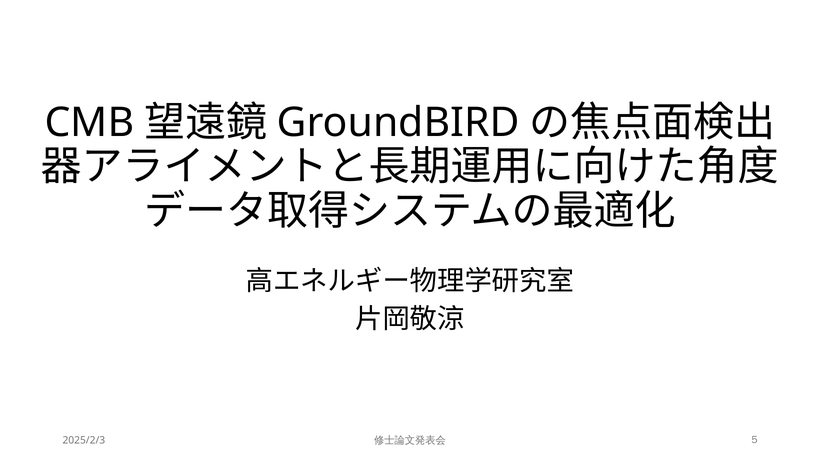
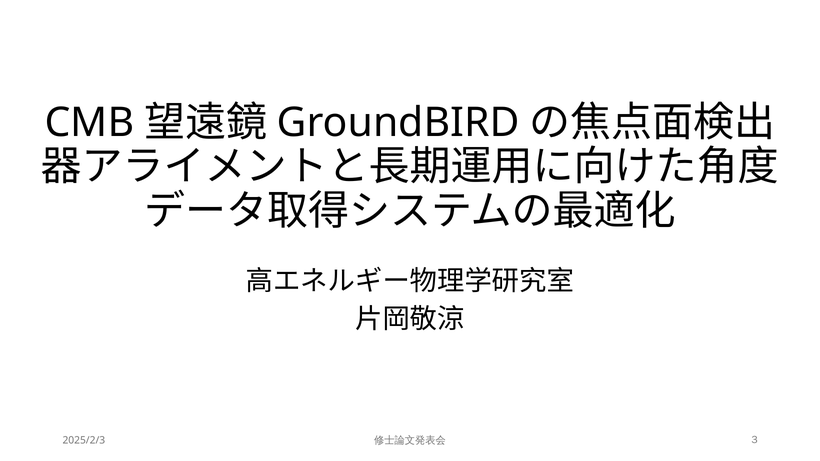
5: 5 -> 3
